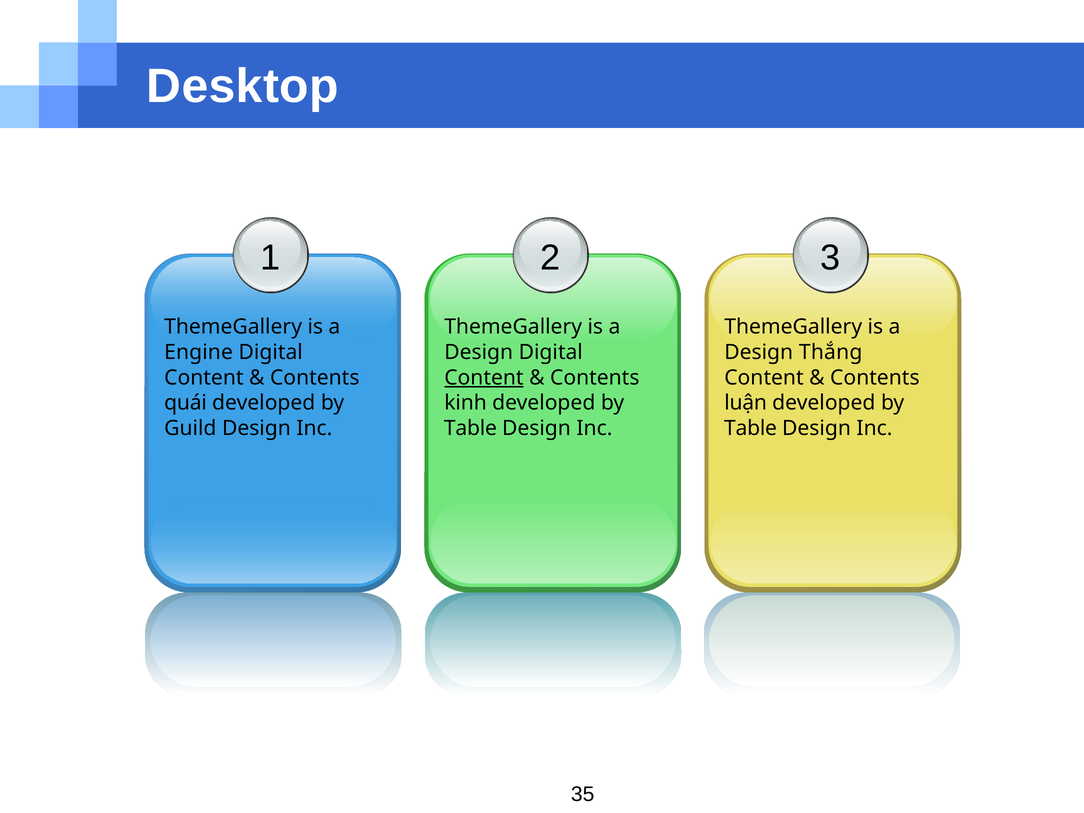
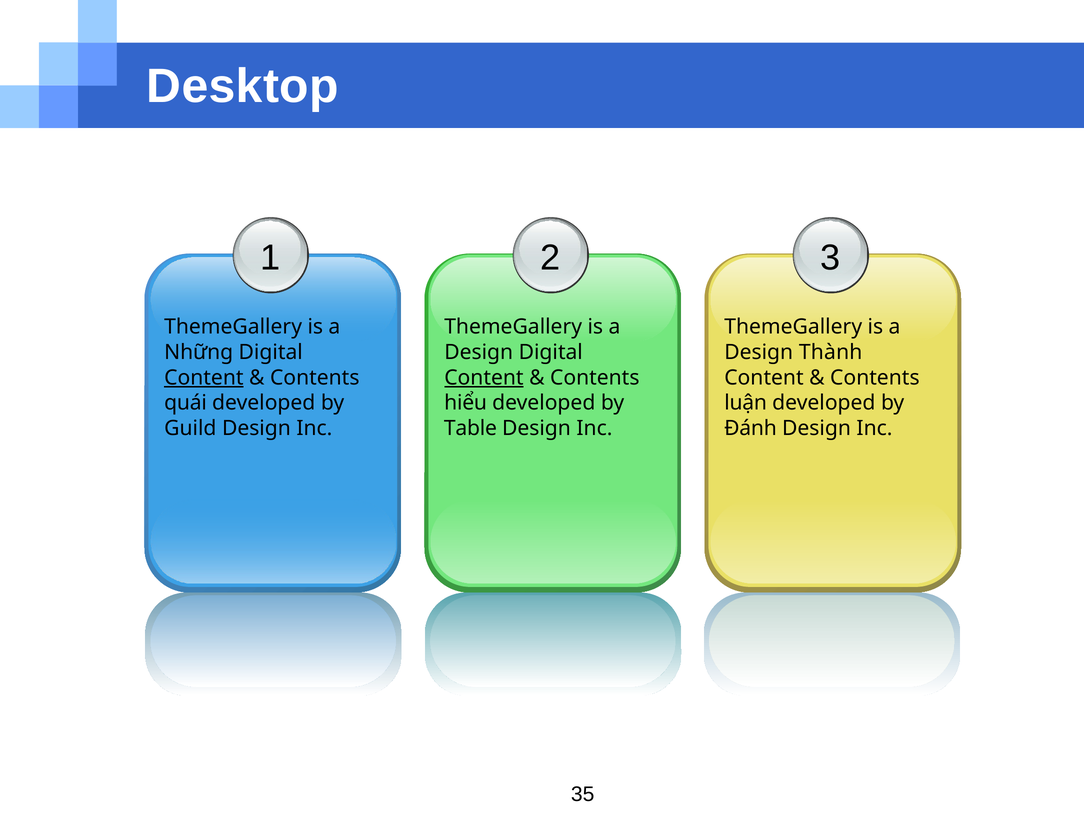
Engine: Engine -> Những
Thắng: Thắng -> Thành
Content at (204, 378) underline: none -> present
kinh: kinh -> hiểu
Table at (751, 428): Table -> Đánh
